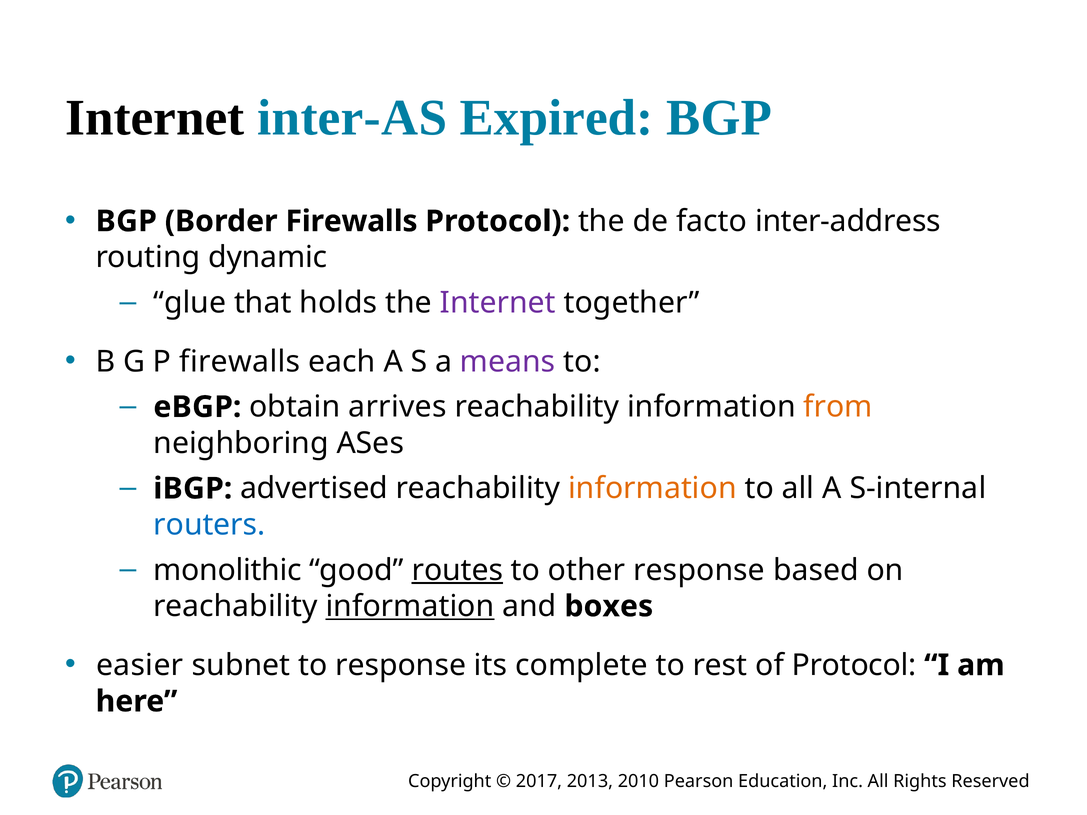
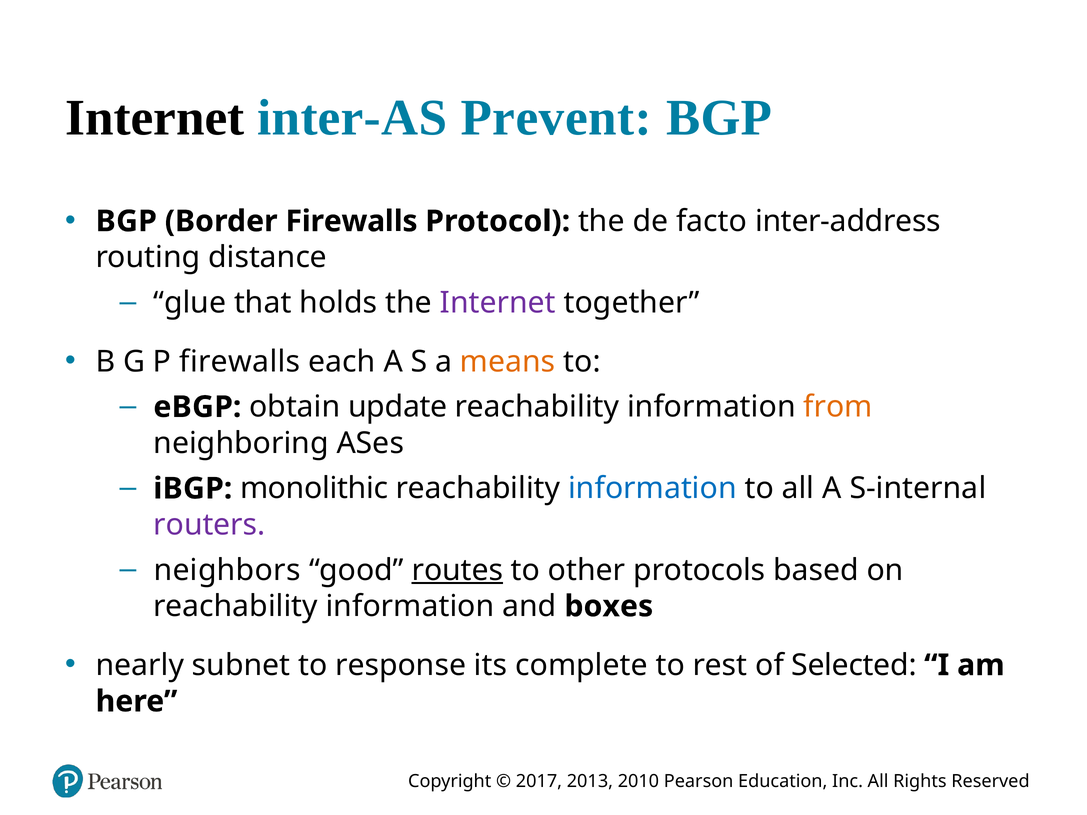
Expired: Expired -> Prevent
dynamic: dynamic -> distance
means colour: purple -> orange
arrives: arrives -> update
advertised: advertised -> monolithic
information at (652, 489) colour: orange -> blue
routers colour: blue -> purple
monolithic: monolithic -> neighbors
other response: response -> protocols
information at (410, 606) underline: present -> none
easier: easier -> nearly
of Protocol: Protocol -> Selected
